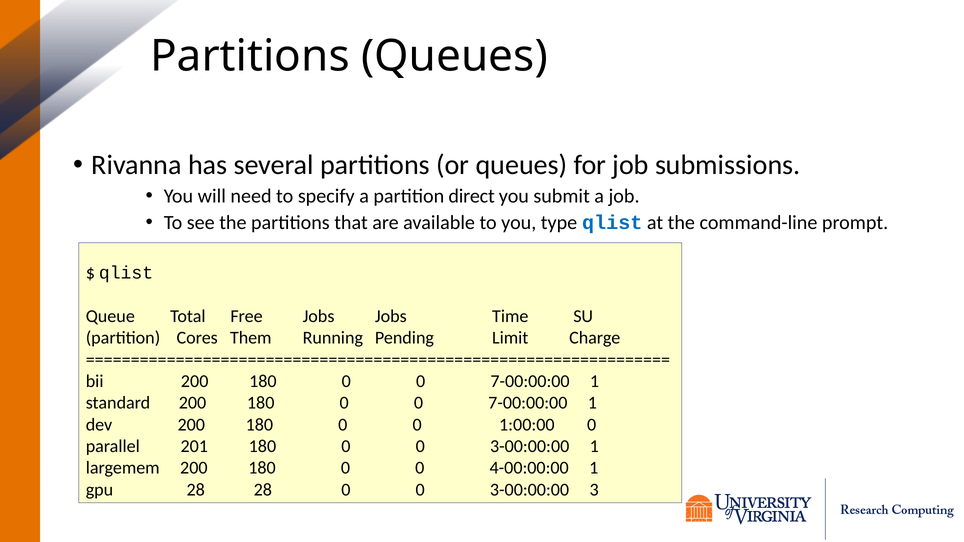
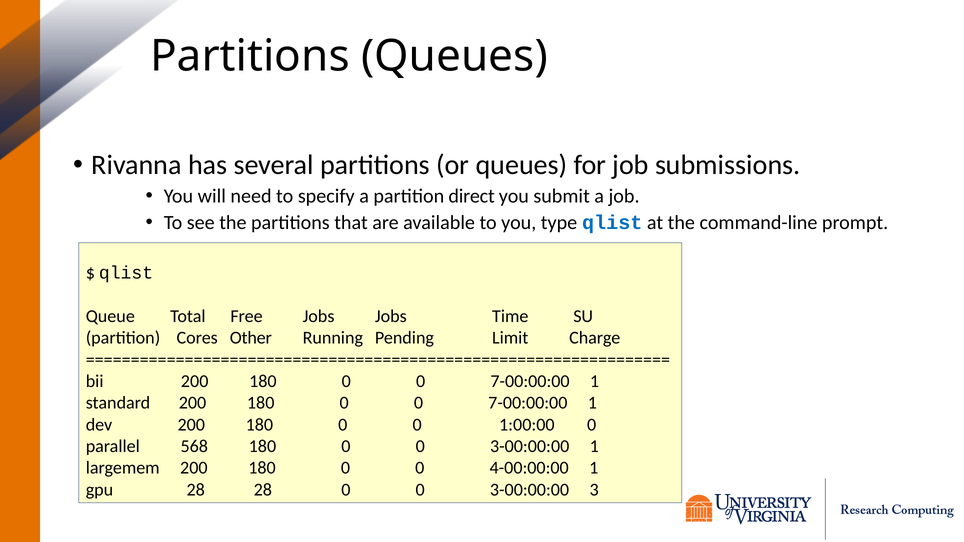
Them: Them -> Other
201: 201 -> 568
